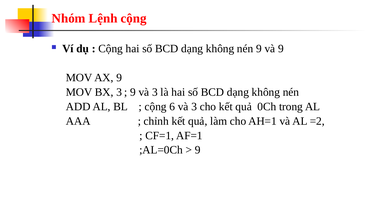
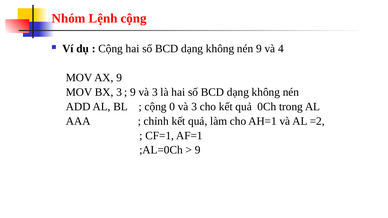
và 9: 9 -> 4
6: 6 -> 0
